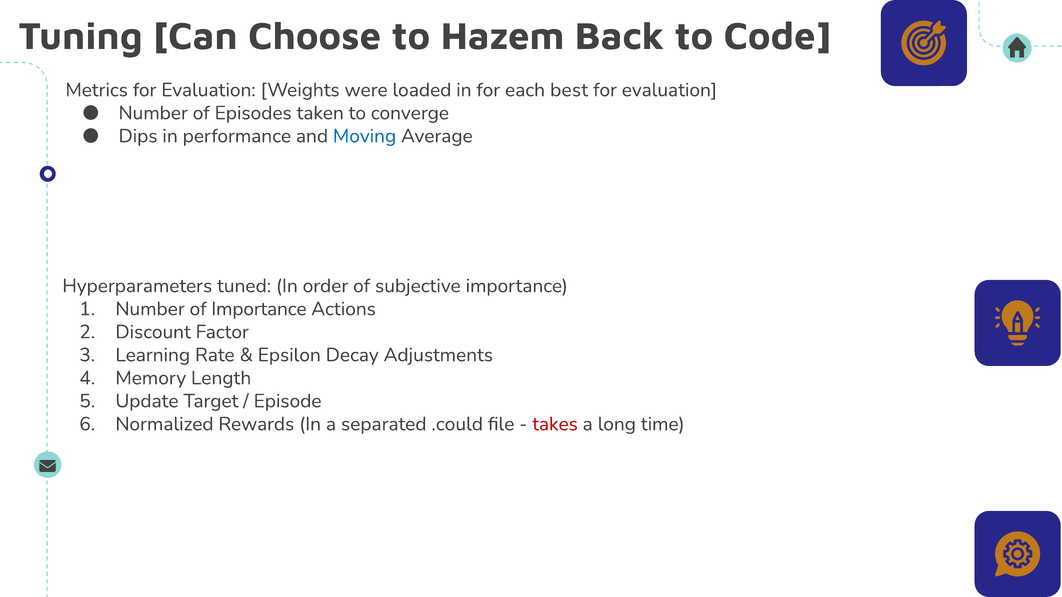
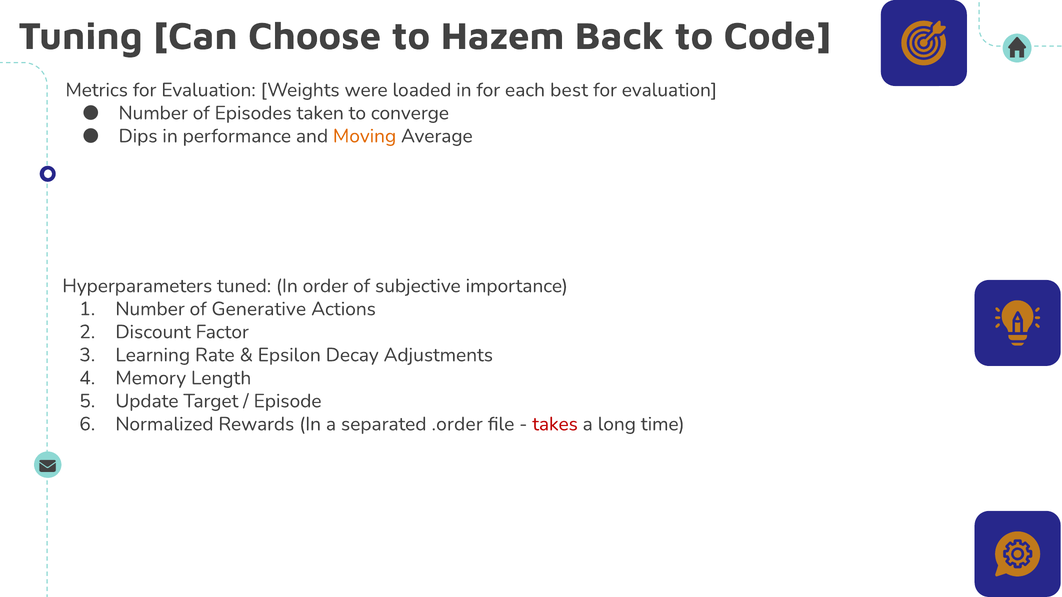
Moving colour: blue -> orange
of Importance: Importance -> Generative
.could: .could -> .order
